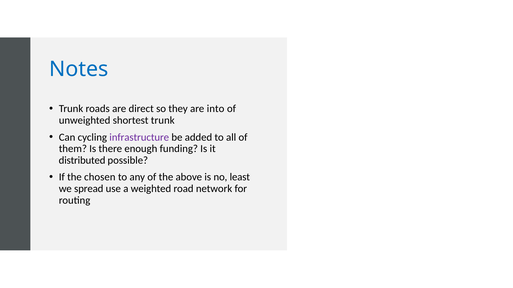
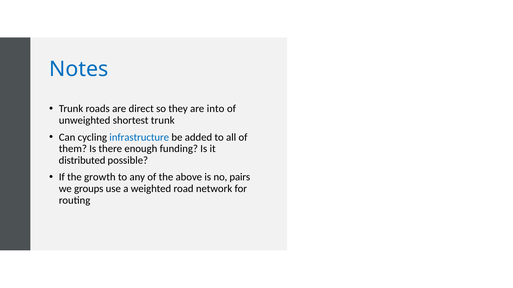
infrastructure colour: purple -> blue
chosen: chosen -> growth
least: least -> pairs
spread: spread -> groups
